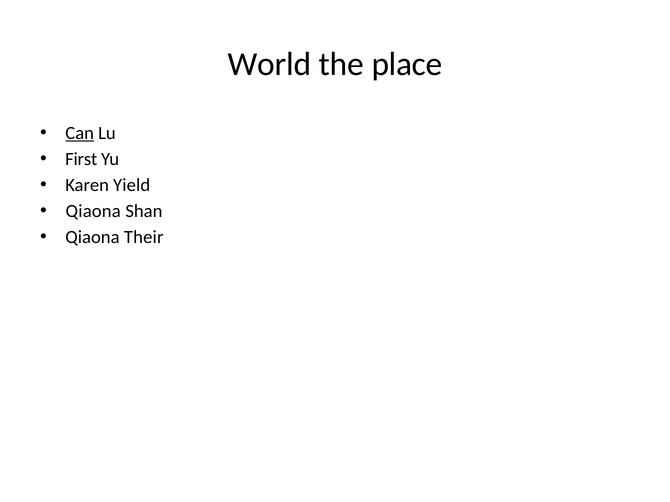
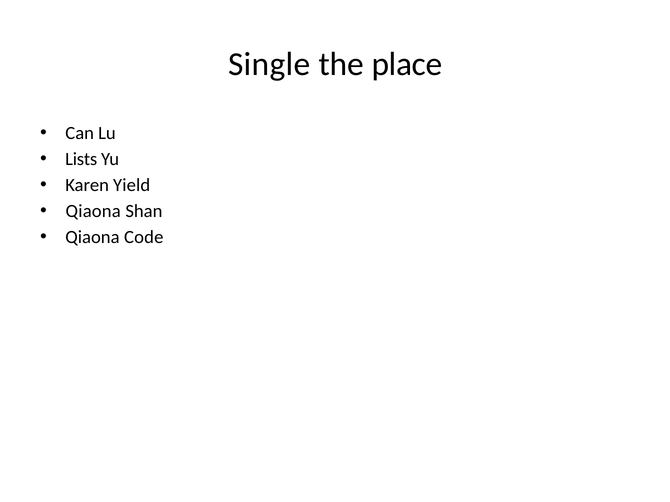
World: World -> Single
Can underline: present -> none
First: First -> Lists
Their: Their -> Code
